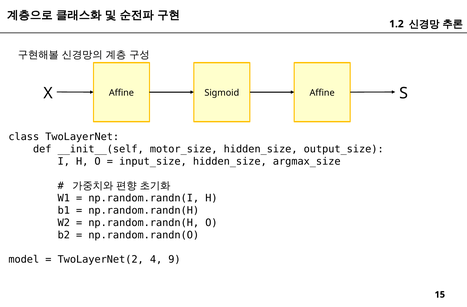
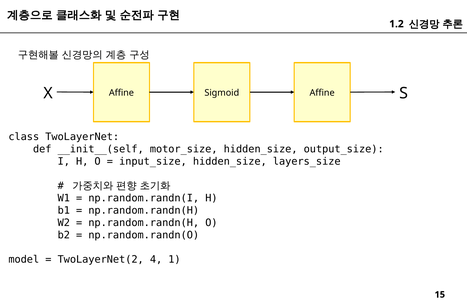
argmax_size: argmax_size -> layers_size
9: 9 -> 1
